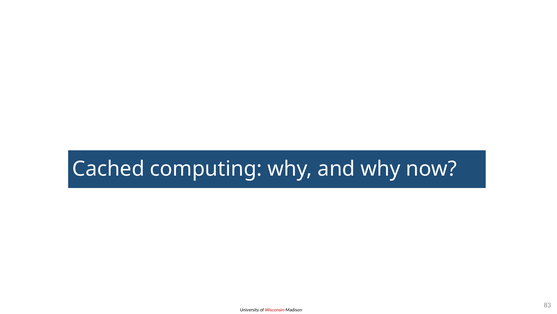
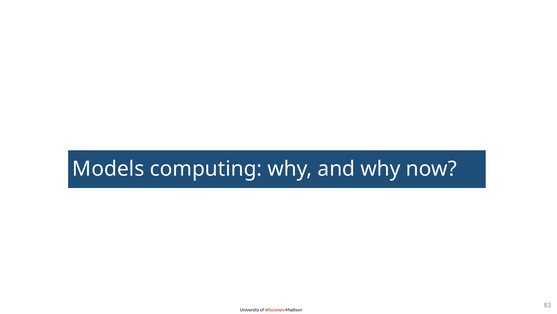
Cached: Cached -> Models
